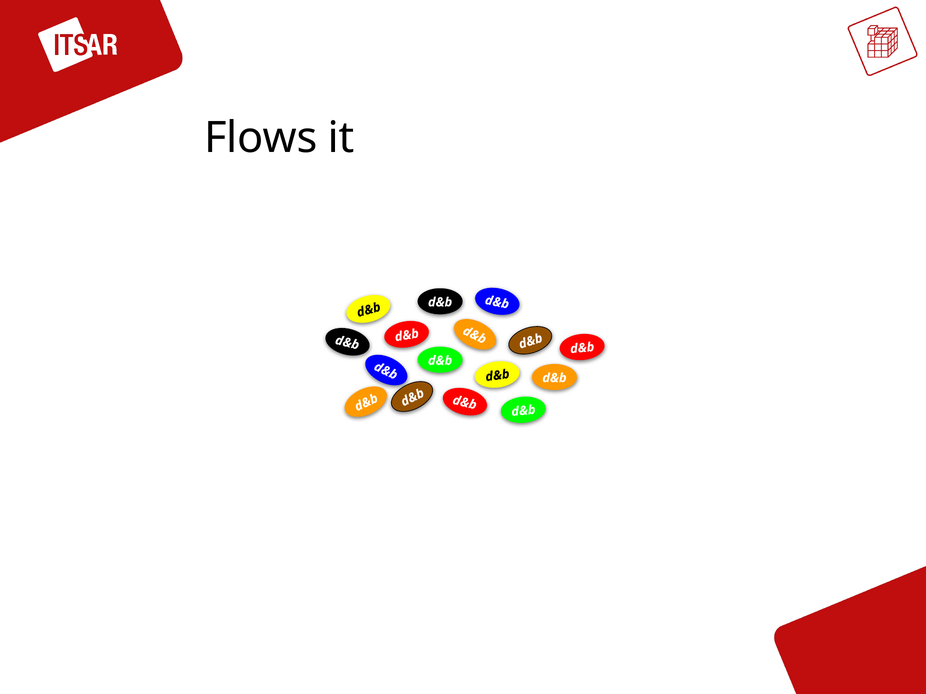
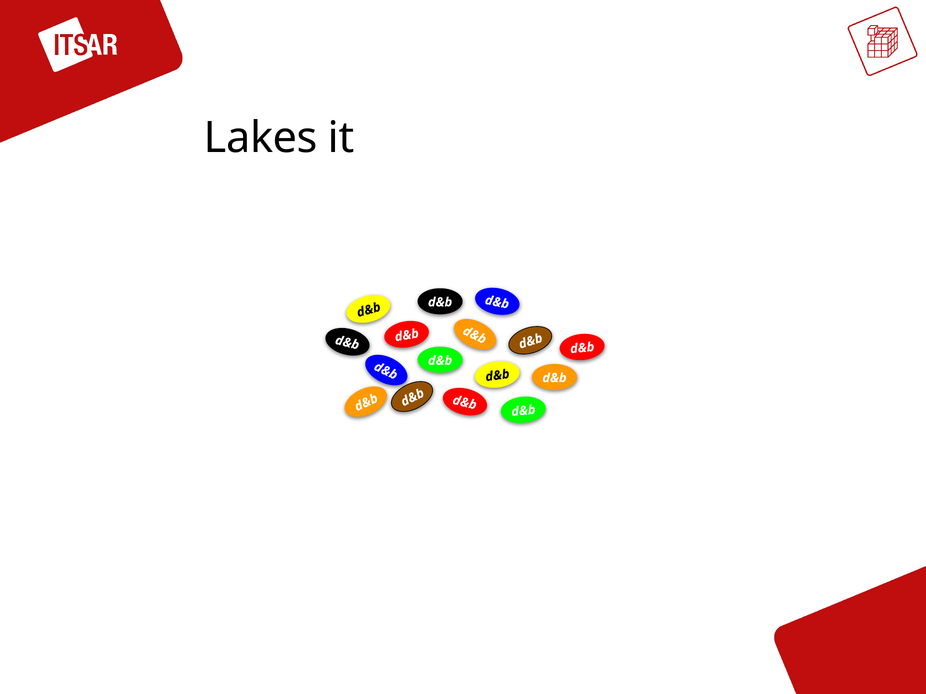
Flows: Flows -> Lakes
